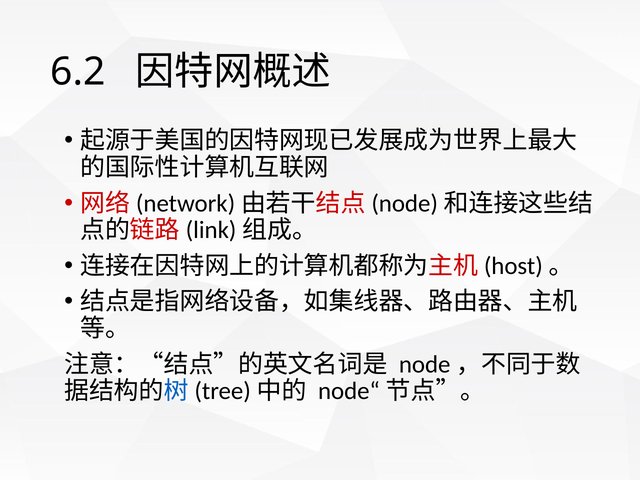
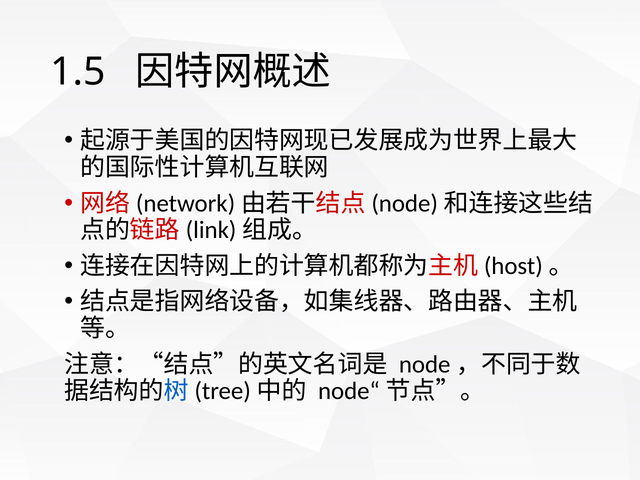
6.2: 6.2 -> 1.5
